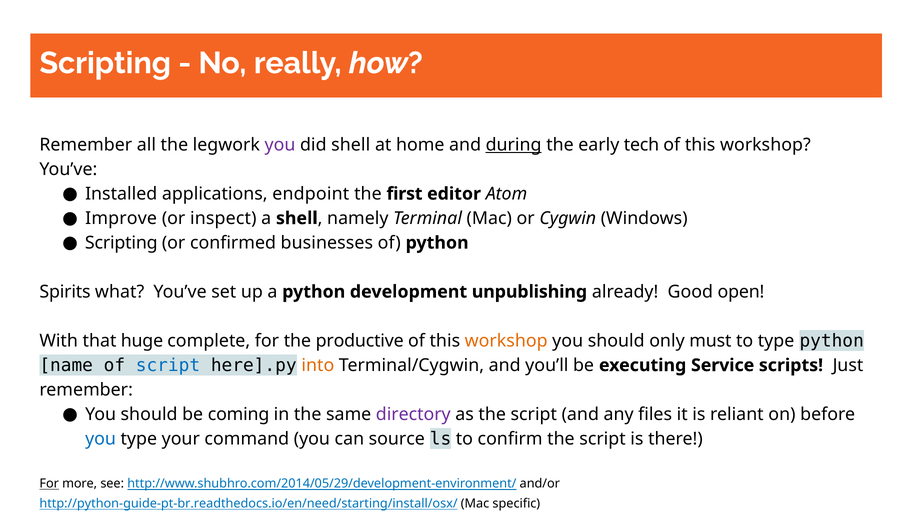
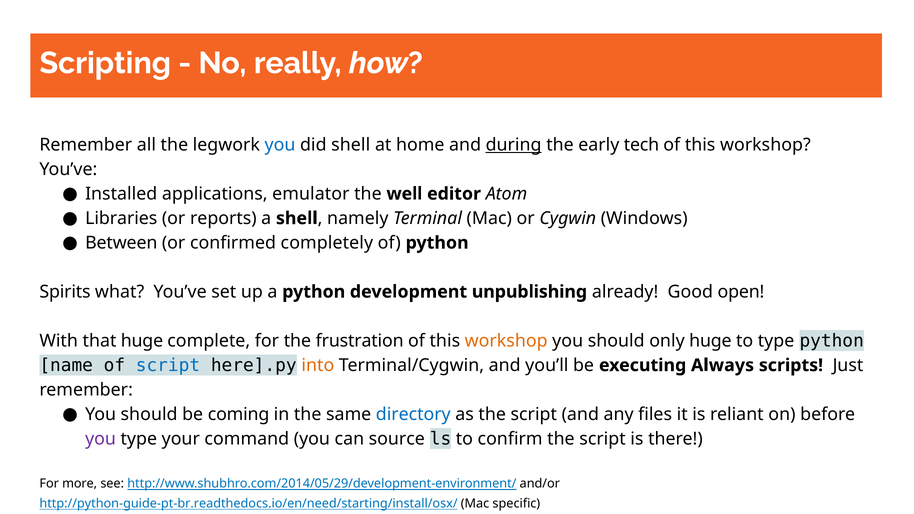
you at (280, 145) colour: purple -> blue
endpoint: endpoint -> emulator
first: first -> well
Improve: Improve -> Libraries
inspect: inspect -> reports
Scripting at (121, 243): Scripting -> Between
businesses: businesses -> completely
productive: productive -> frustration
only must: must -> huge
Service: Service -> Always
directory colour: purple -> blue
you at (101, 439) colour: blue -> purple
For at (49, 484) underline: present -> none
